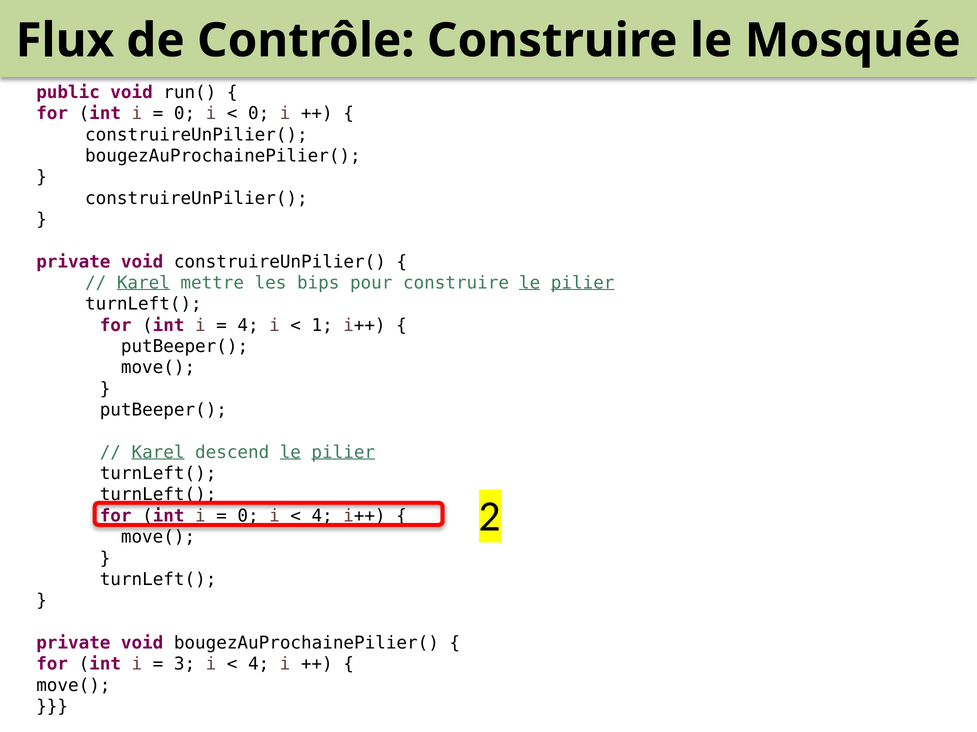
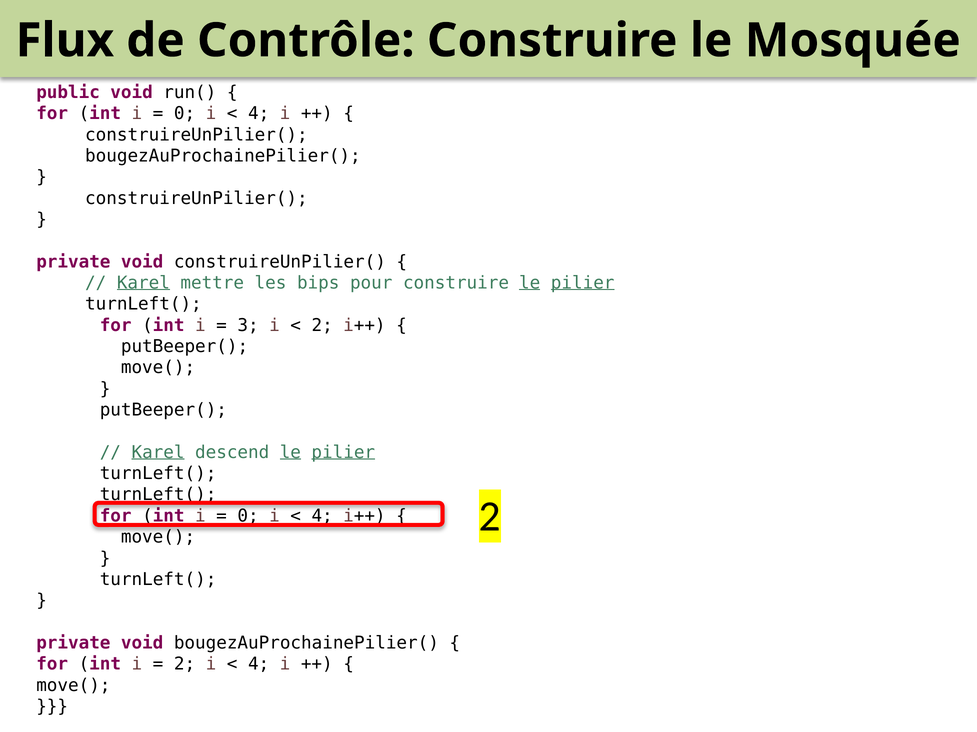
0 at (259, 114): 0 -> 4
4 at (248, 326): 4 -> 3
1 at (322, 326): 1 -> 2
3 at (185, 665): 3 -> 2
